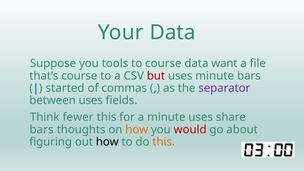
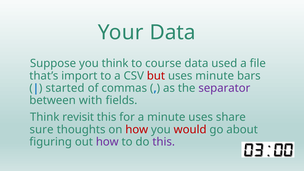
you tools: tools -> think
want: want -> used
that’s course: course -> import
between uses: uses -> with
fewer: fewer -> revisit
bars at (42, 130): bars -> sure
how at (137, 130) colour: orange -> red
how at (107, 142) colour: black -> purple
this at (164, 142) colour: orange -> purple
